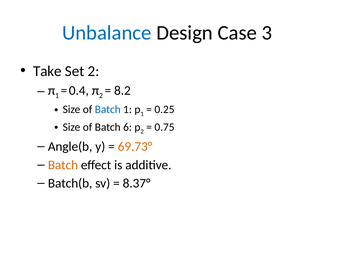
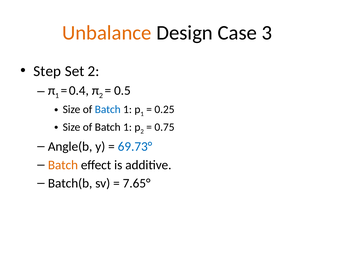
Unbalance colour: blue -> orange
Take: Take -> Step
8.2: 8.2 -> 0.5
6 at (128, 127): 6 -> 1
69.73° colour: orange -> blue
8.37°: 8.37° -> 7.65°
